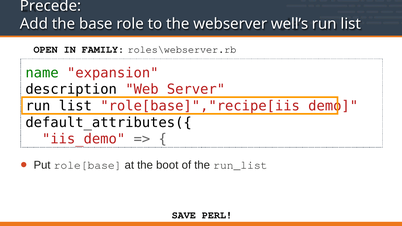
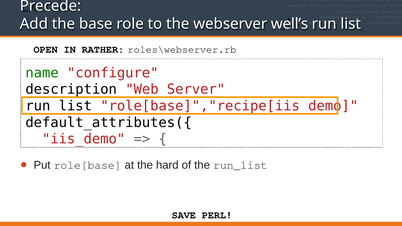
FAMILY: FAMILY -> RATHER
expansion: expansion -> configure
boot: boot -> hard
